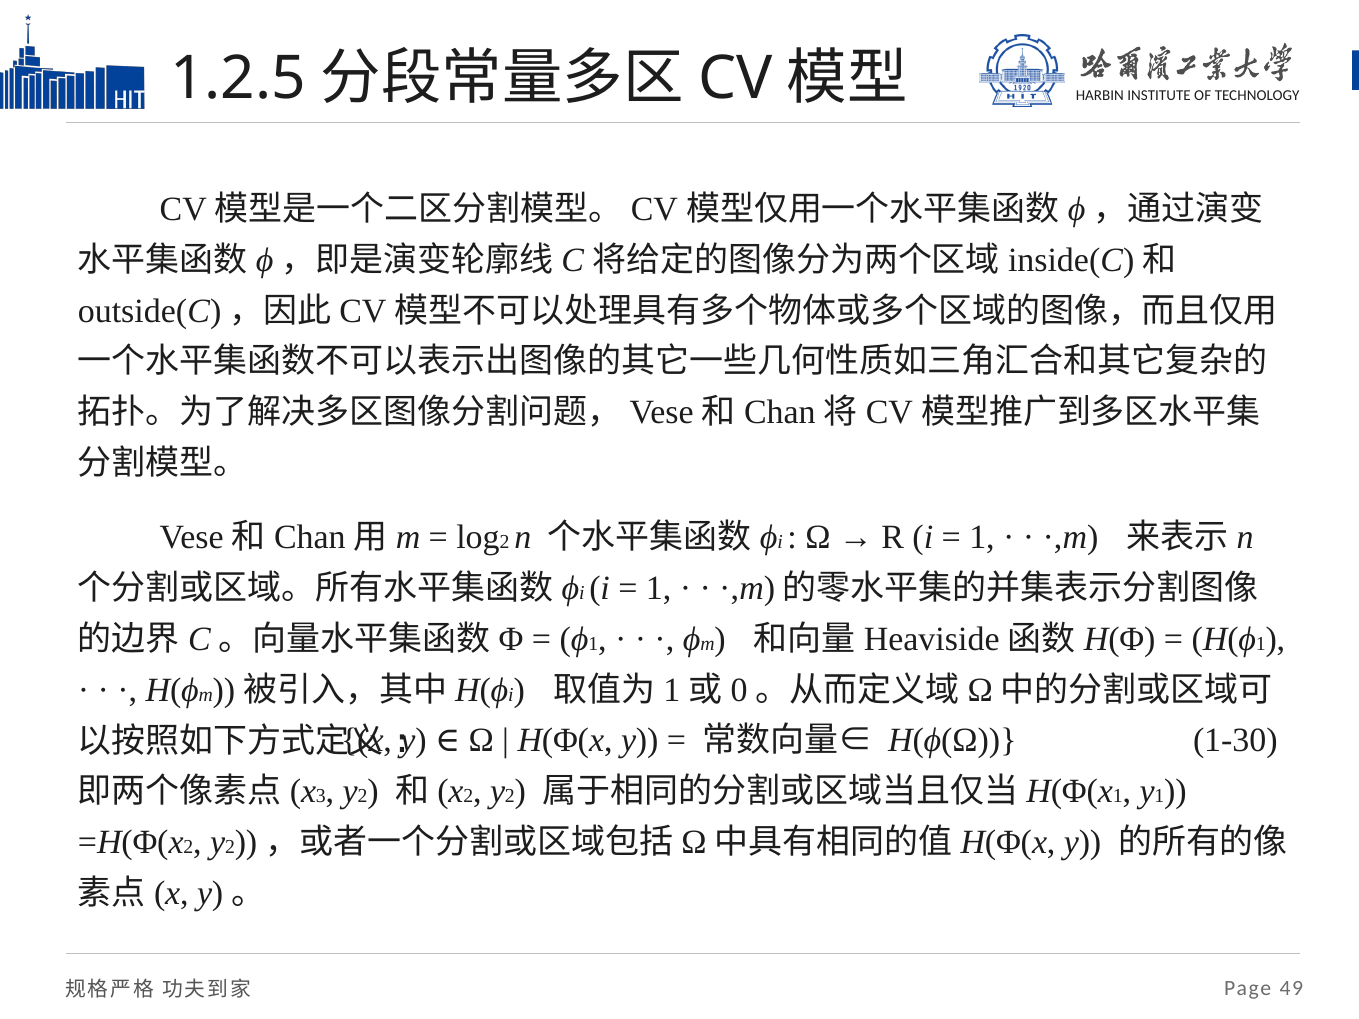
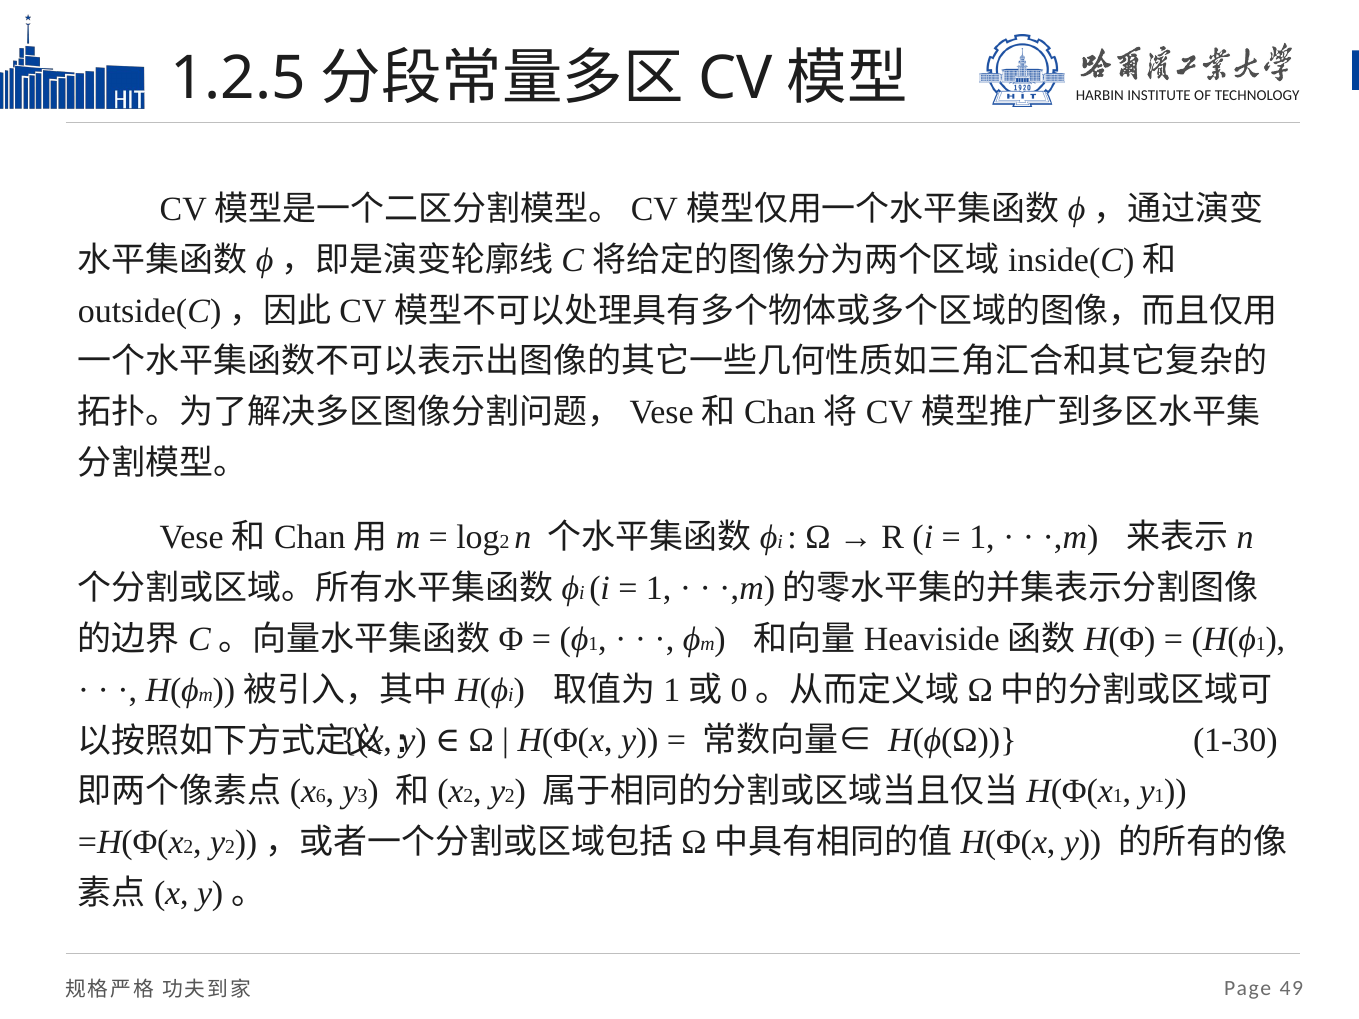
3: 3 -> 6
2 at (363, 796): 2 -> 3
